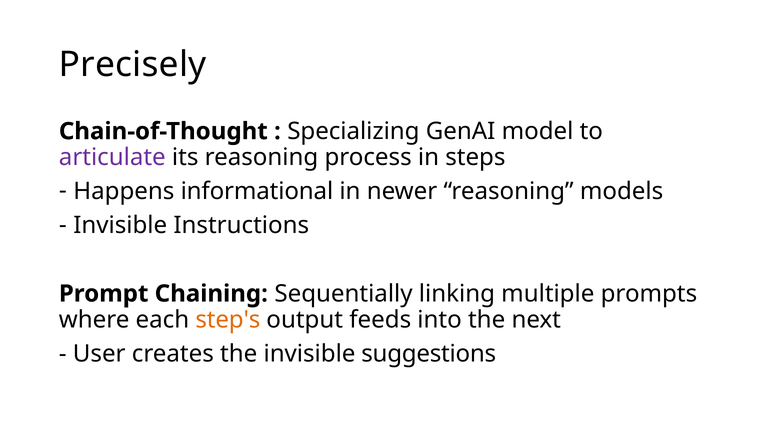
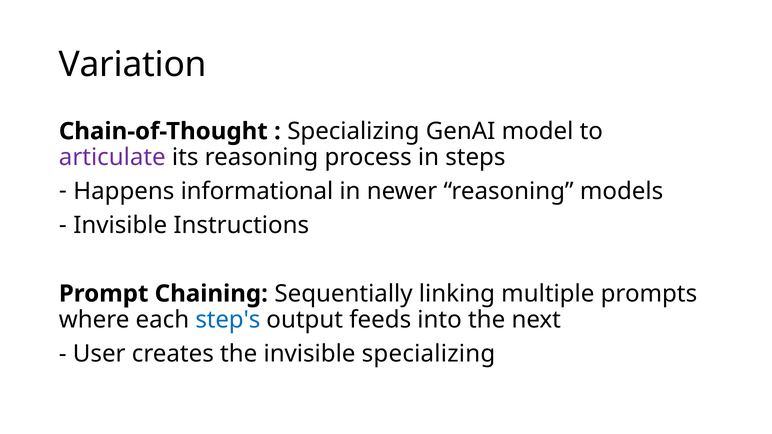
Precisely: Precisely -> Variation
step's colour: orange -> blue
invisible suggestions: suggestions -> specializing
